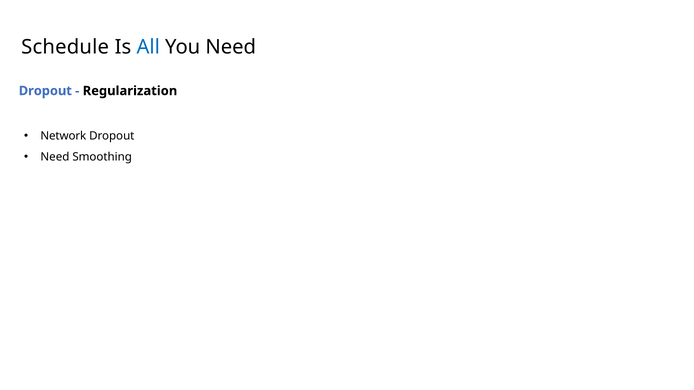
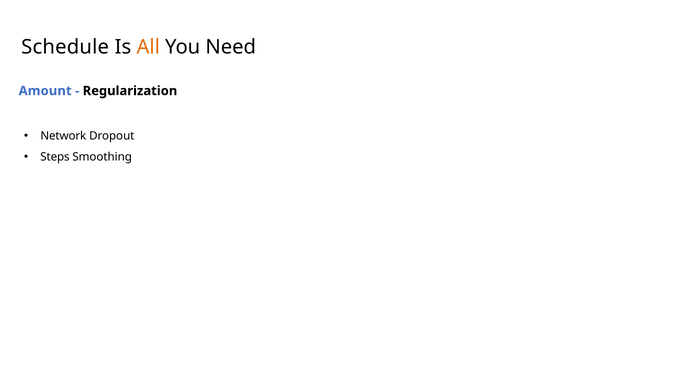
All colour: blue -> orange
Dropout at (45, 91): Dropout -> Amount
Need at (55, 157): Need -> Steps
